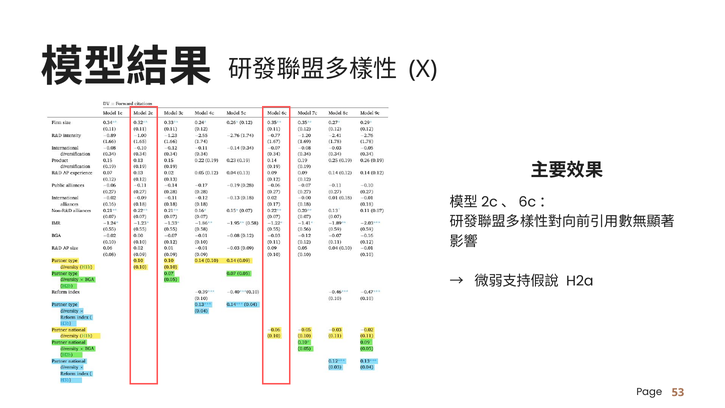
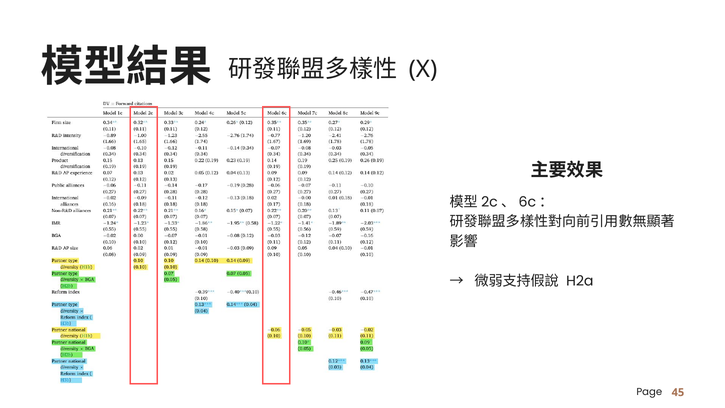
53: 53 -> 45
